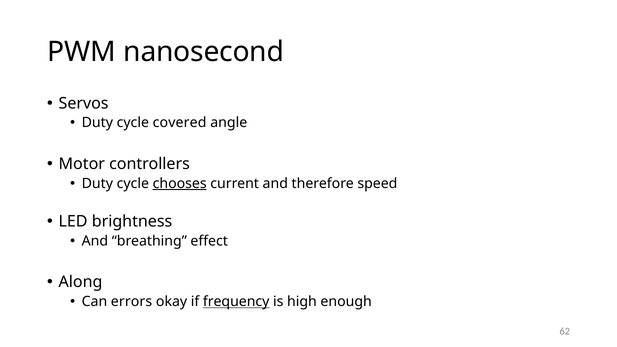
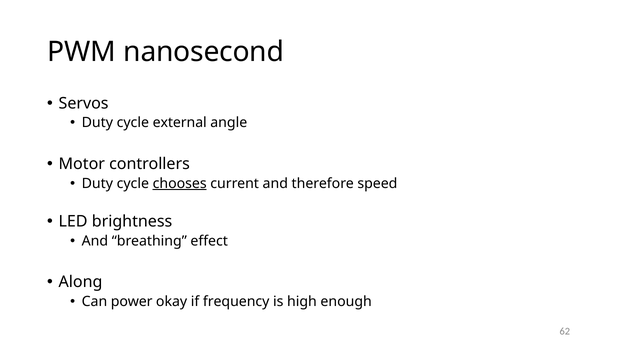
covered: covered -> external
errors: errors -> power
frequency underline: present -> none
